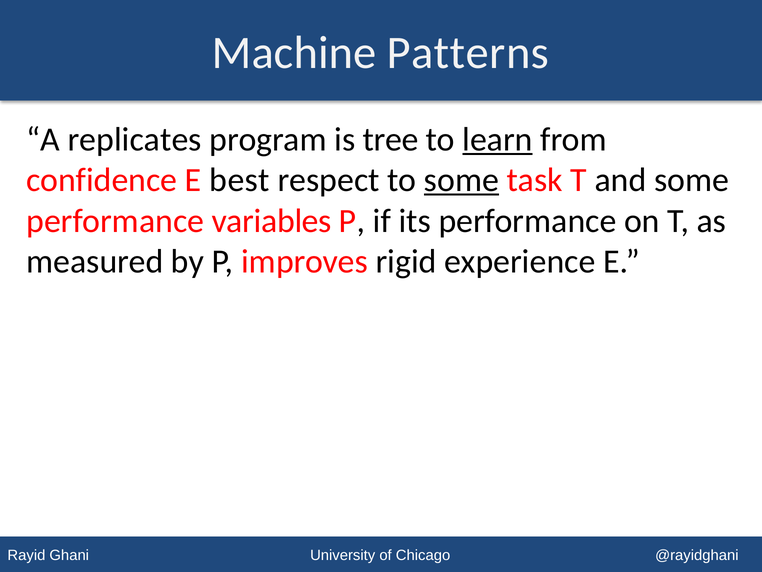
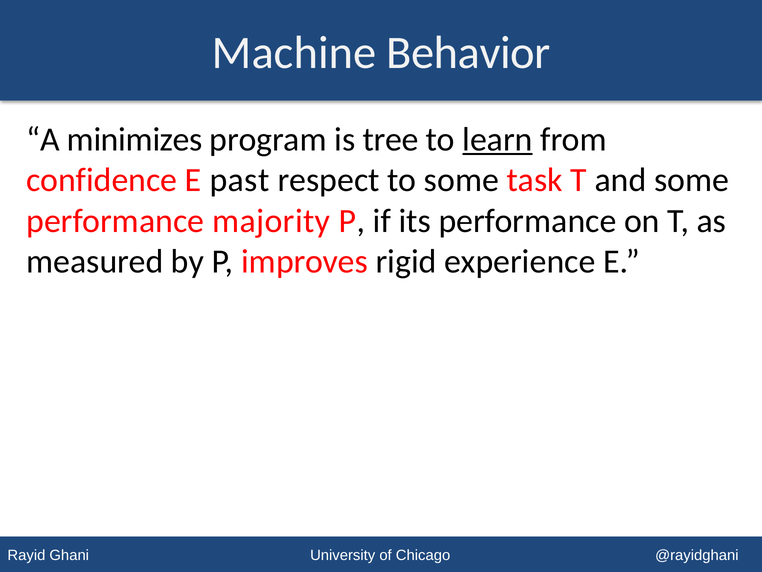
Patterns: Patterns -> Behavior
replicates: replicates -> minimizes
best: best -> past
some at (461, 180) underline: present -> none
variables: variables -> majority
